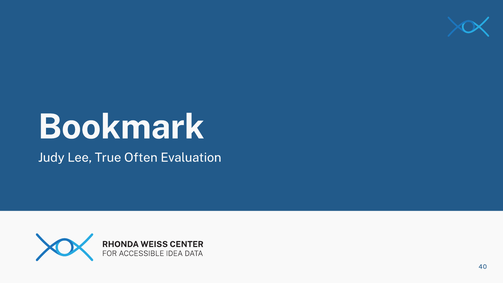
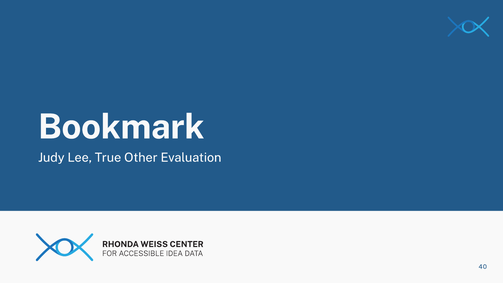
Often: Often -> Other
